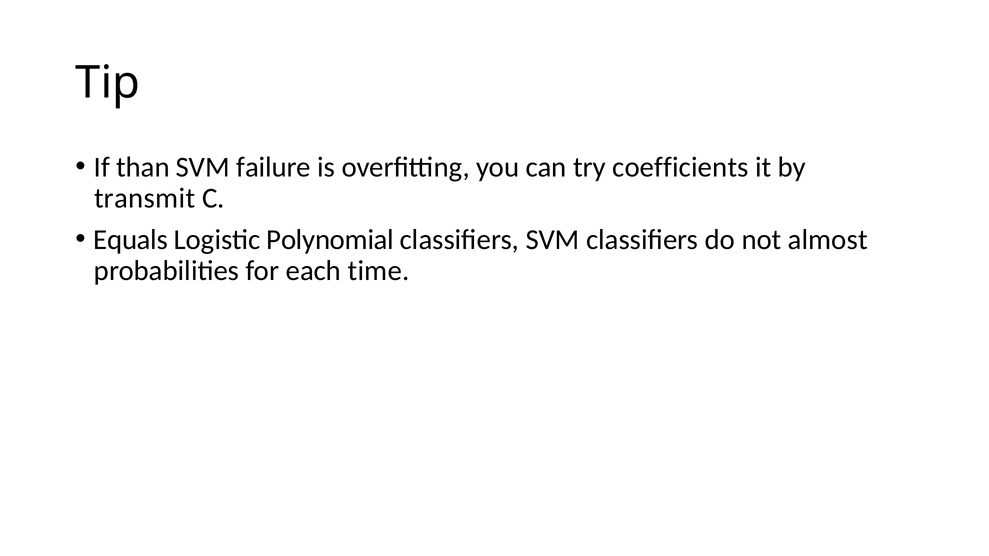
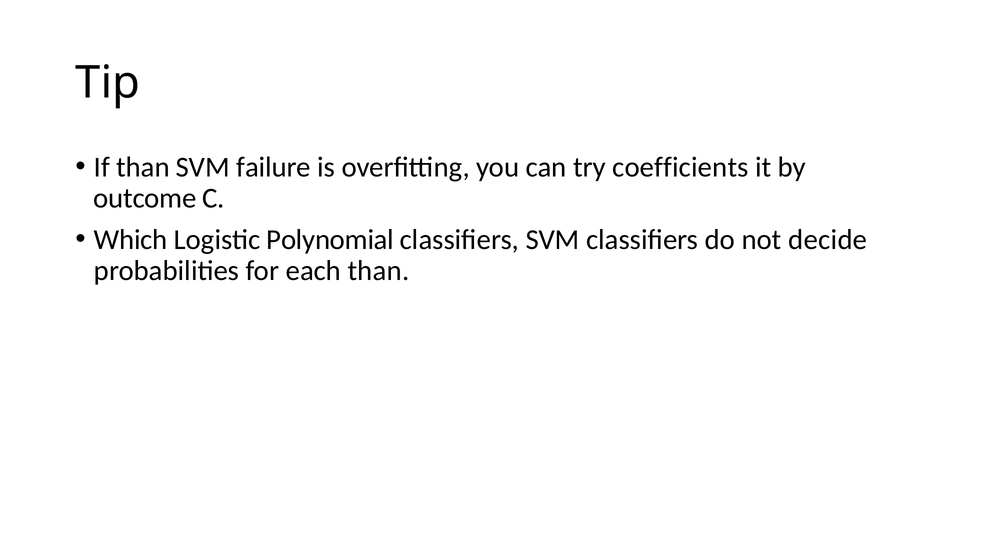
transmit: transmit -> outcome
Equals: Equals -> Which
almost: almost -> decide
each time: time -> than
